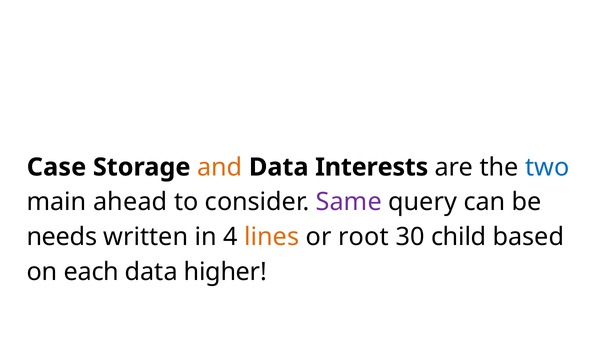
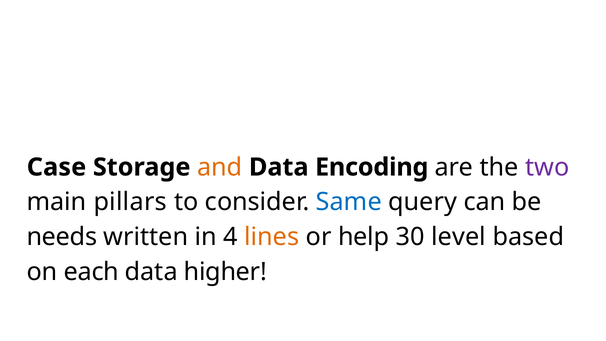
Interests: Interests -> Encoding
two colour: blue -> purple
ahead: ahead -> pillars
Same colour: purple -> blue
root: root -> help
child: child -> level
